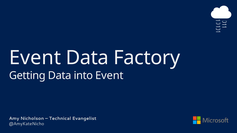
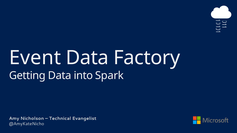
into Event: Event -> Spark
